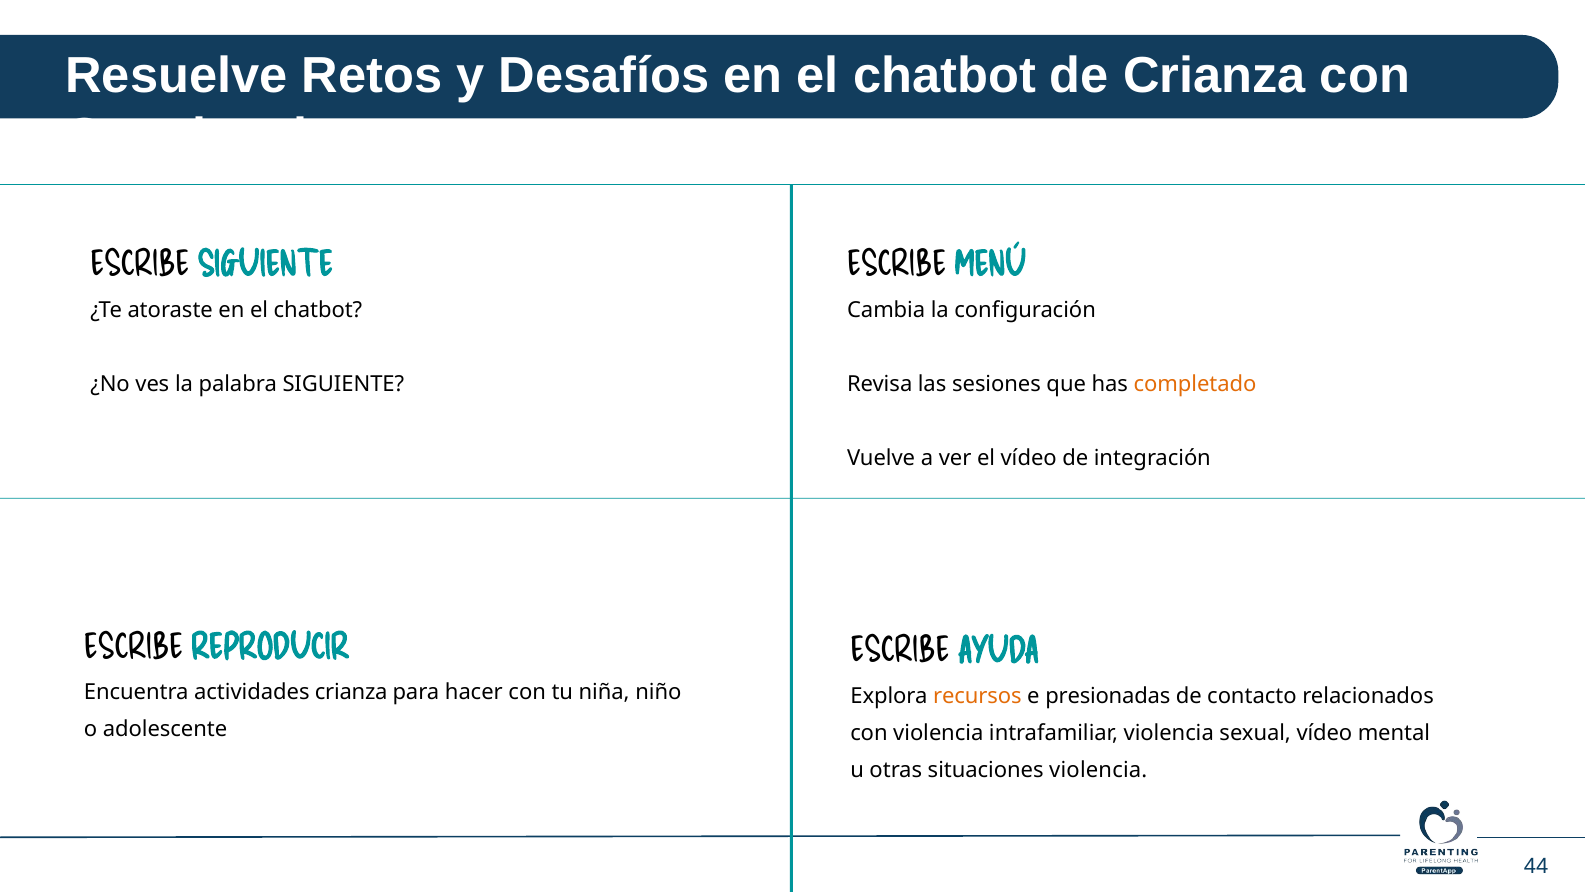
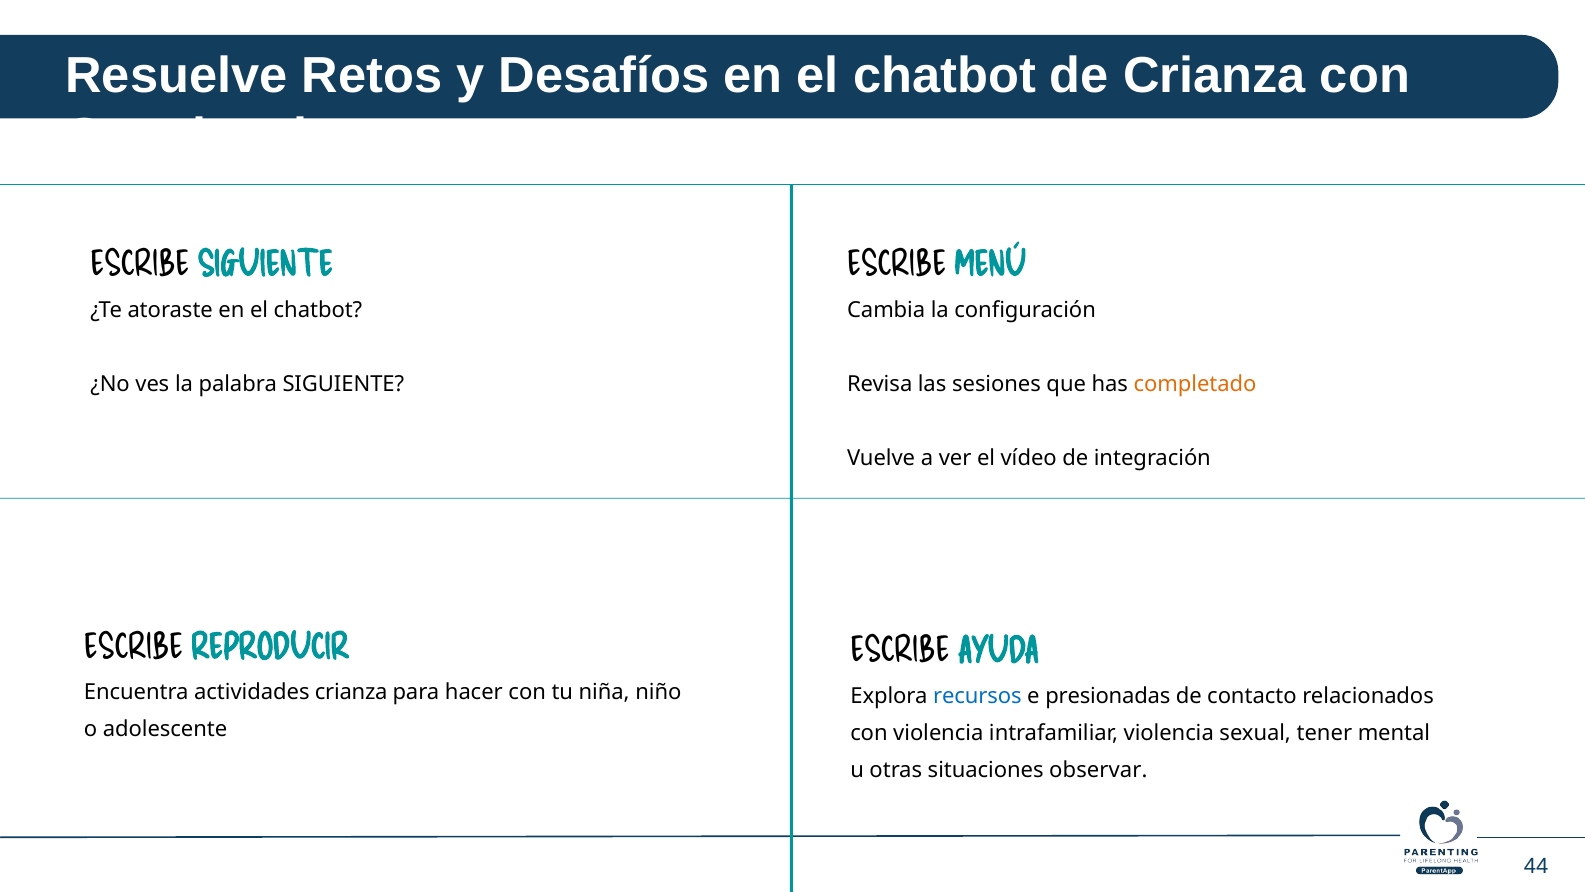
recursos colour: orange -> blue
sexual vídeo: vídeo -> tener
situaciones violencia: violencia -> observar
